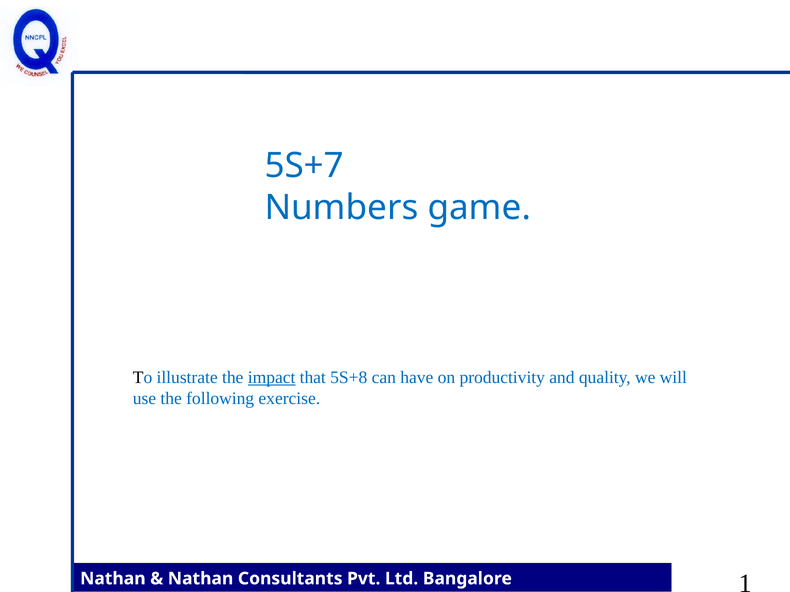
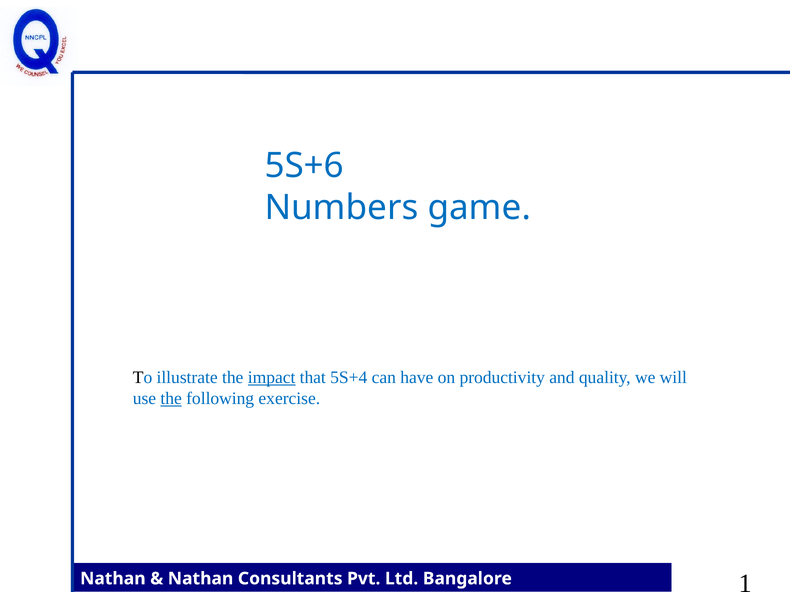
5S+7: 5S+7 -> 5S+6
5S+8: 5S+8 -> 5S+4
the at (171, 399) underline: none -> present
